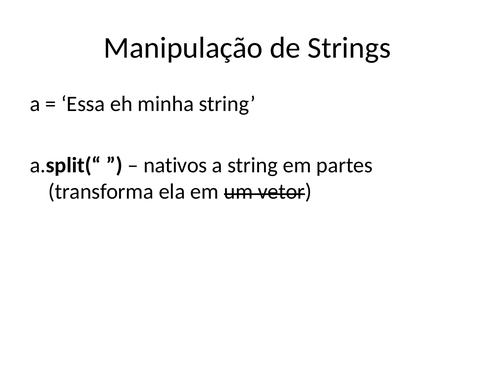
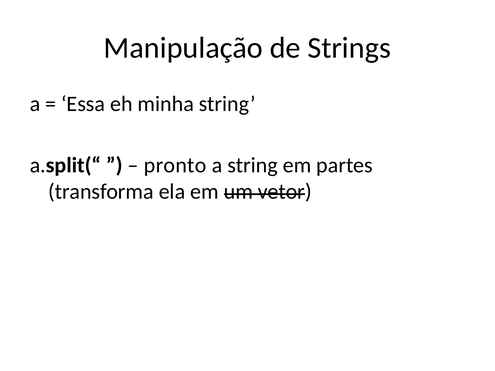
nativos: nativos -> pronto
